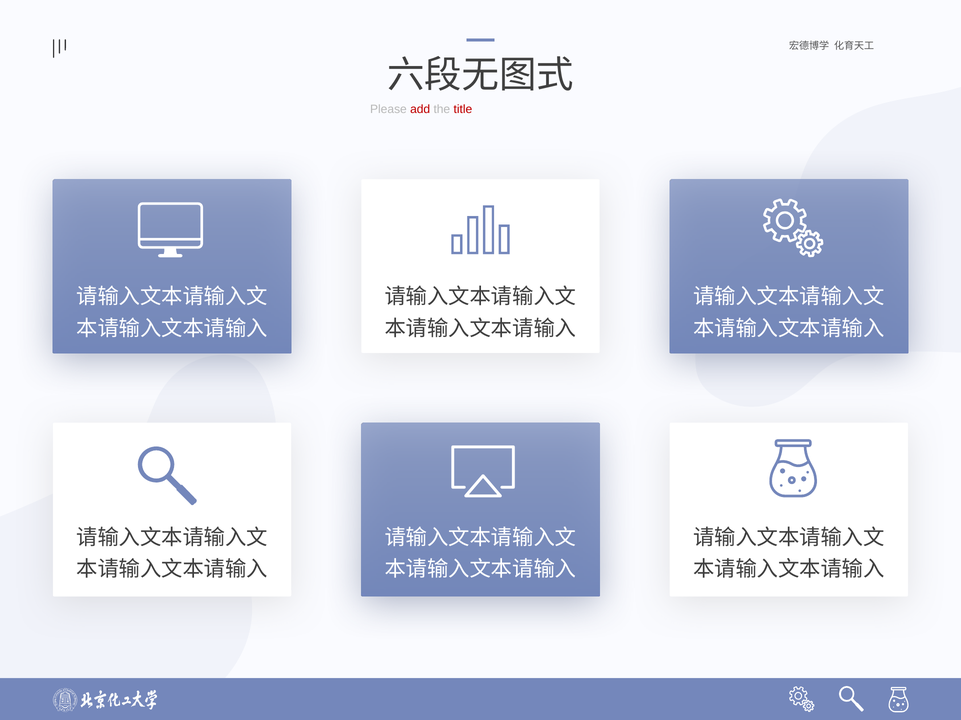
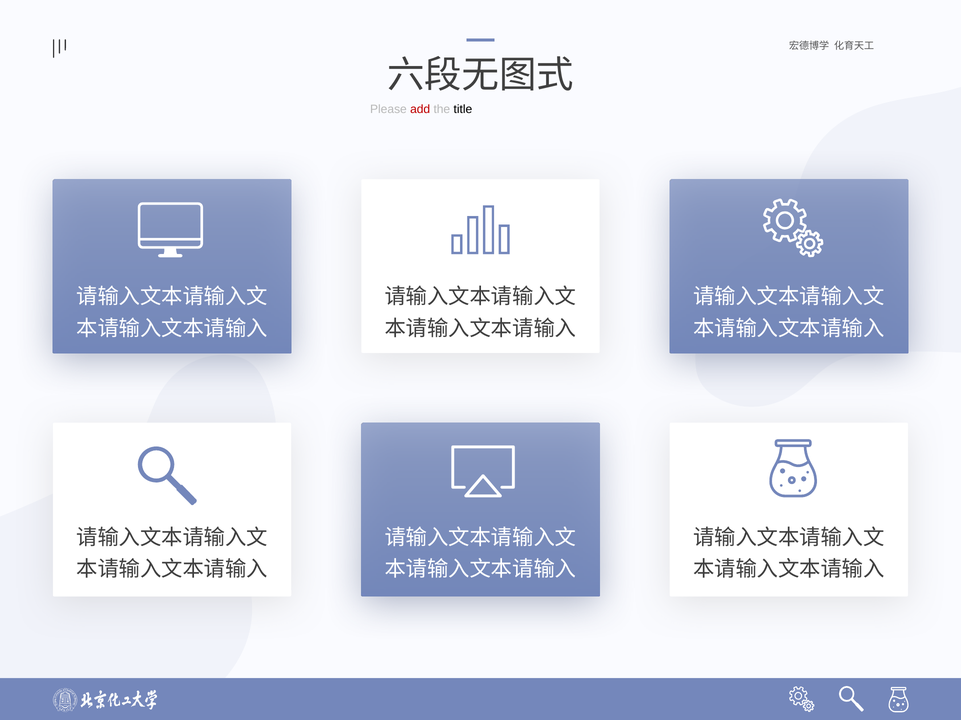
title colour: red -> black
